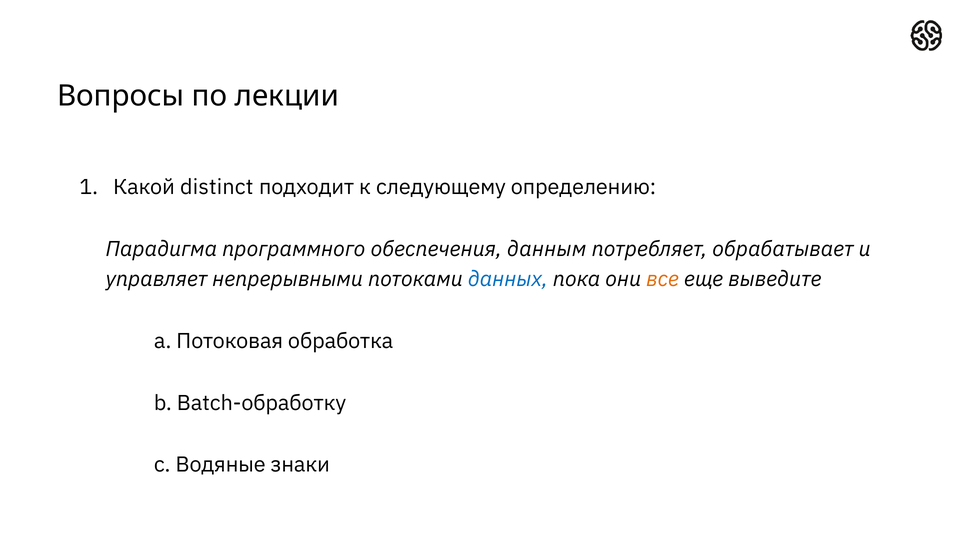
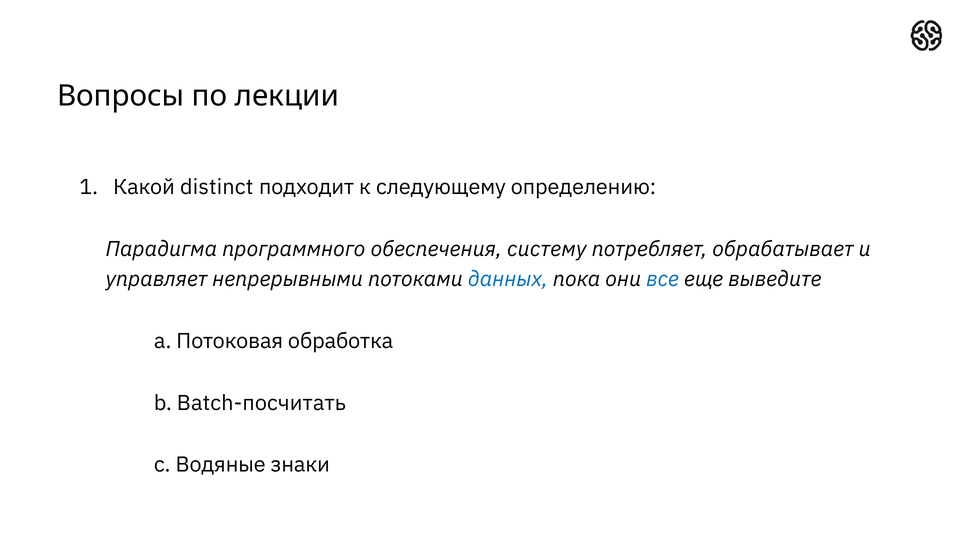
данным: данным -> систему
все colour: orange -> blue
Batch-обработку: Batch-обработку -> Batch-посчитать
